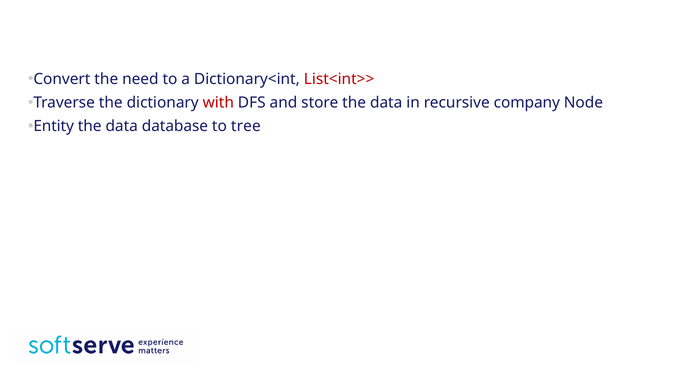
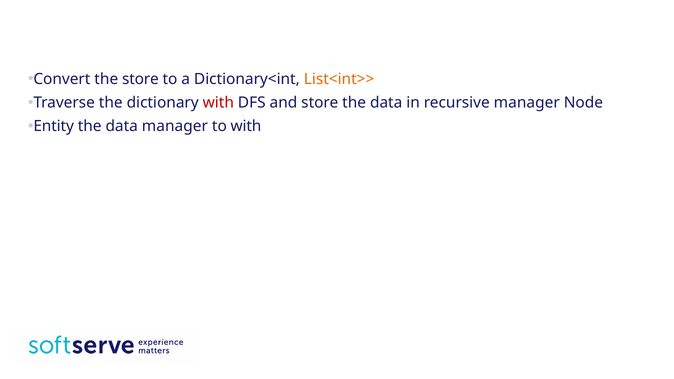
the need: need -> store
List<int>> colour: red -> orange
recursive company: company -> manager
data database: database -> manager
to tree: tree -> with
